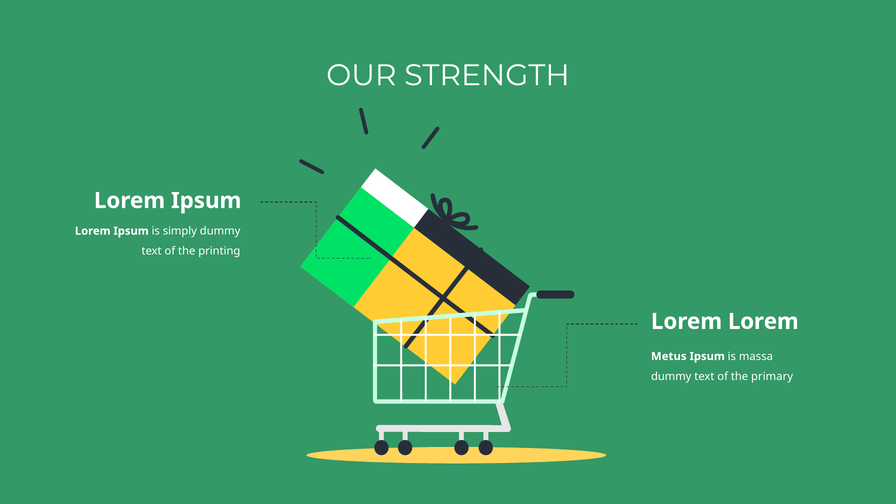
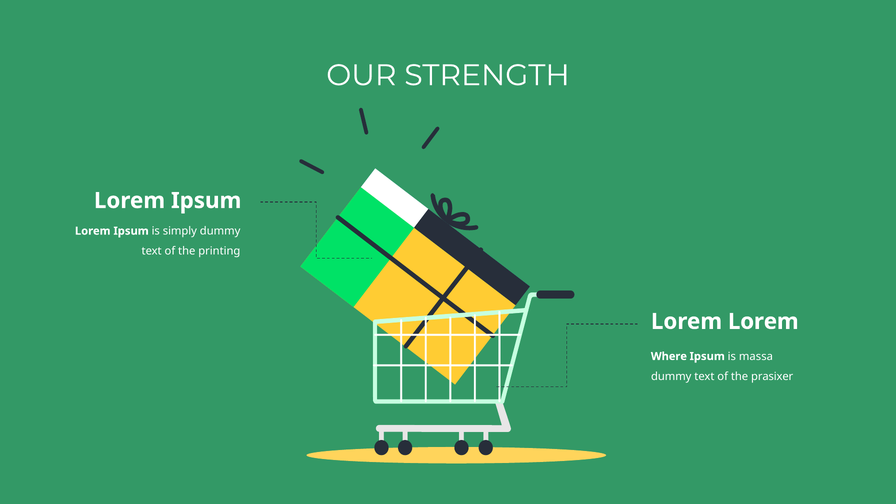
Metus: Metus -> Where
primary: primary -> prasixer
